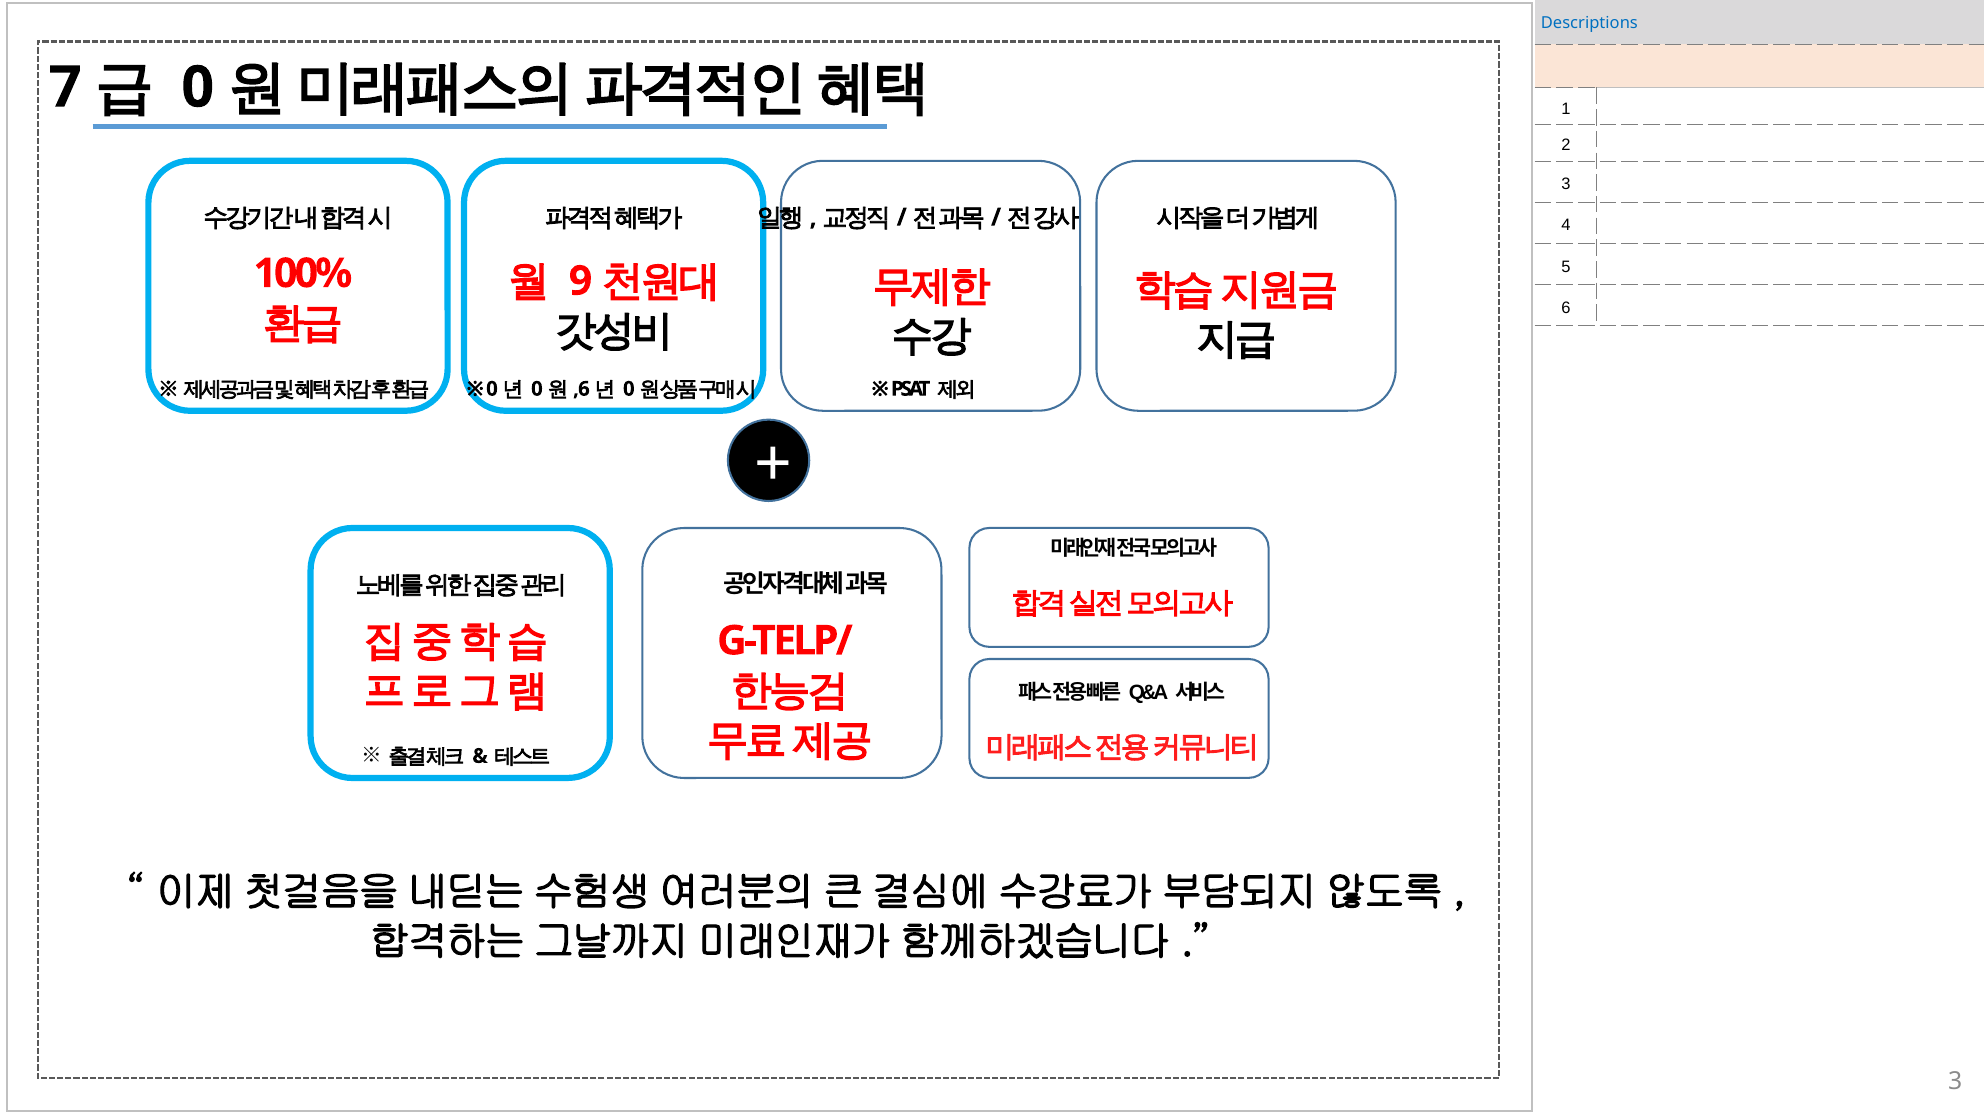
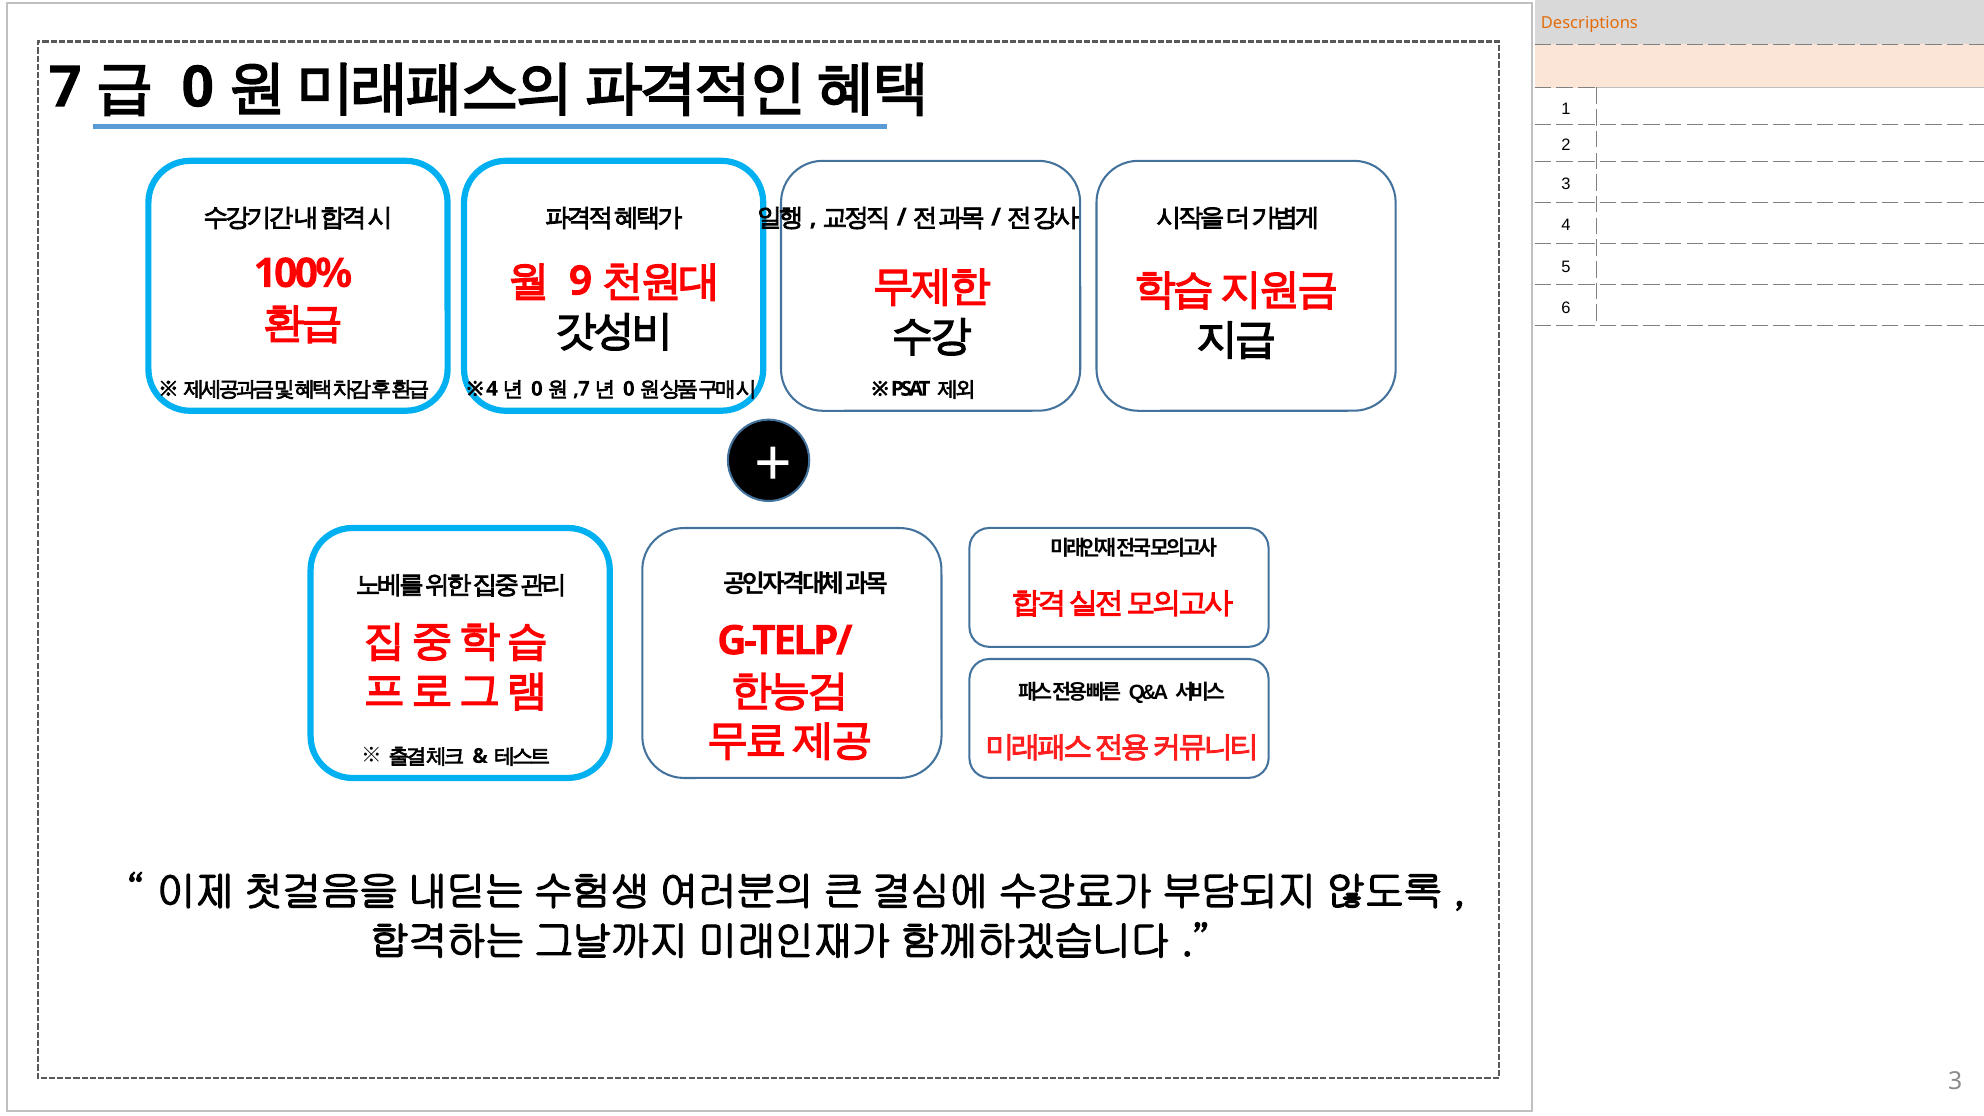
Descriptions colour: blue -> orange
0 at (492, 389): 0 -> 4
6 at (584, 389): 6 -> 7
